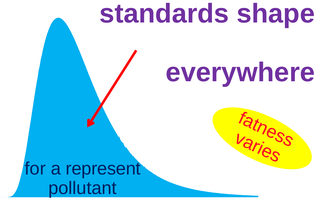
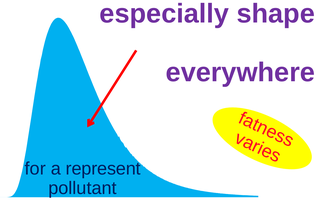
standards: standards -> especially
